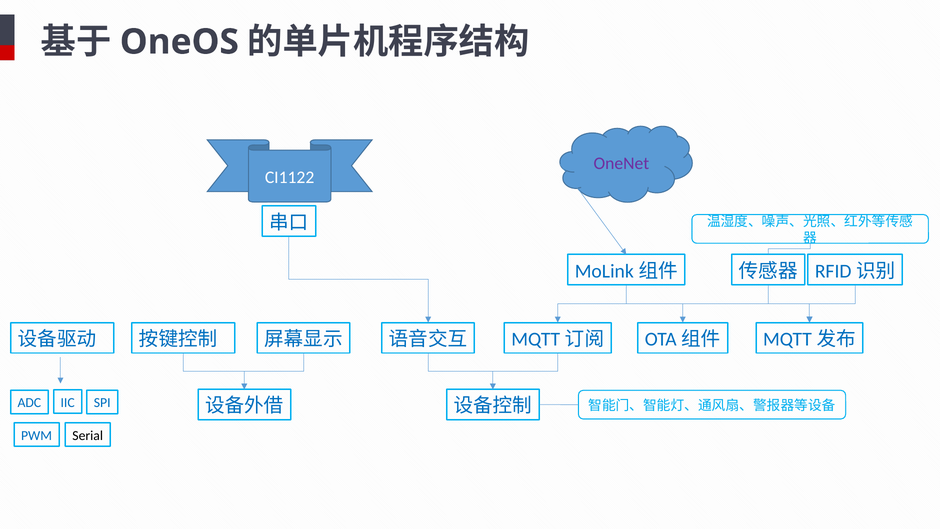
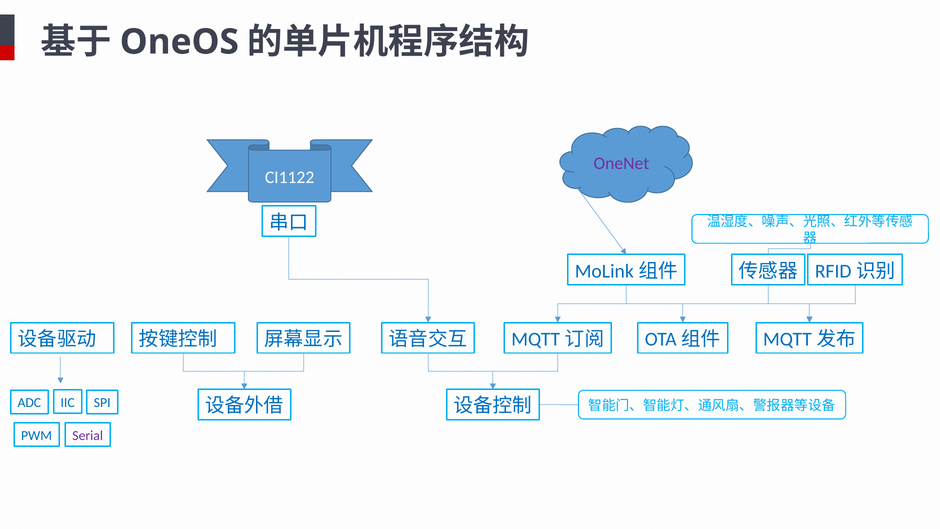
Serial colour: black -> purple
